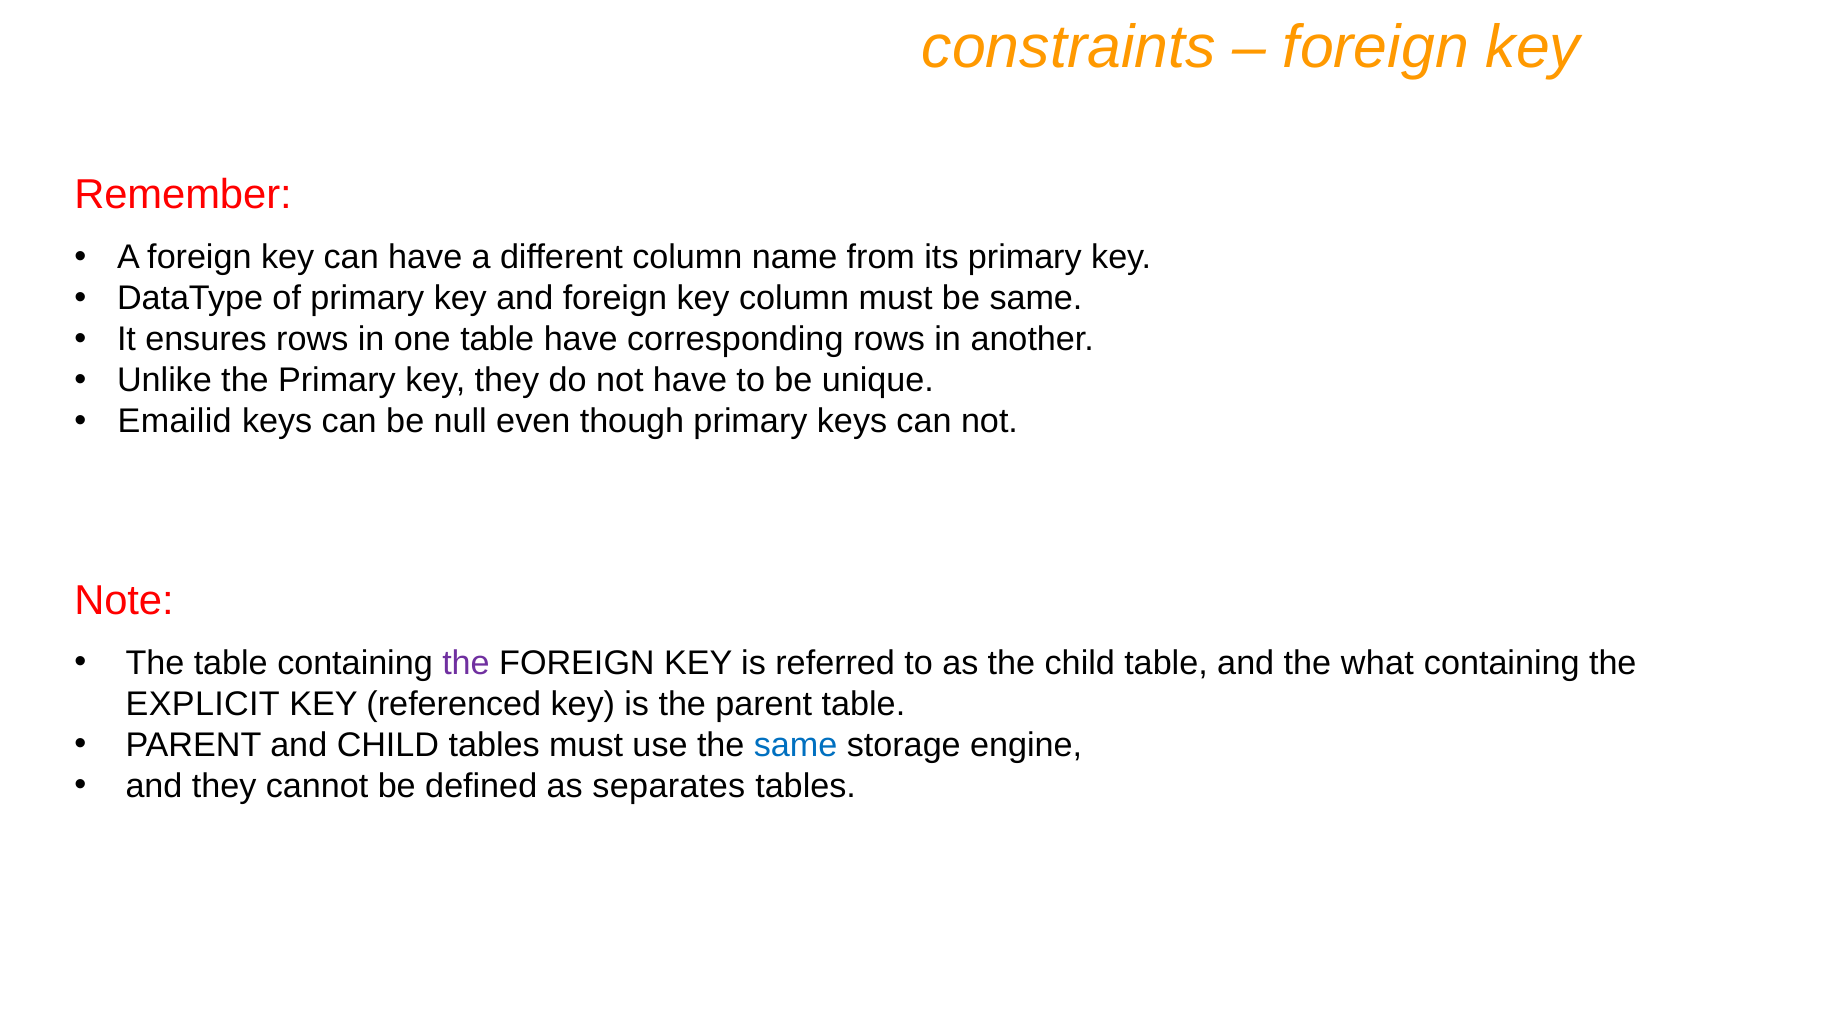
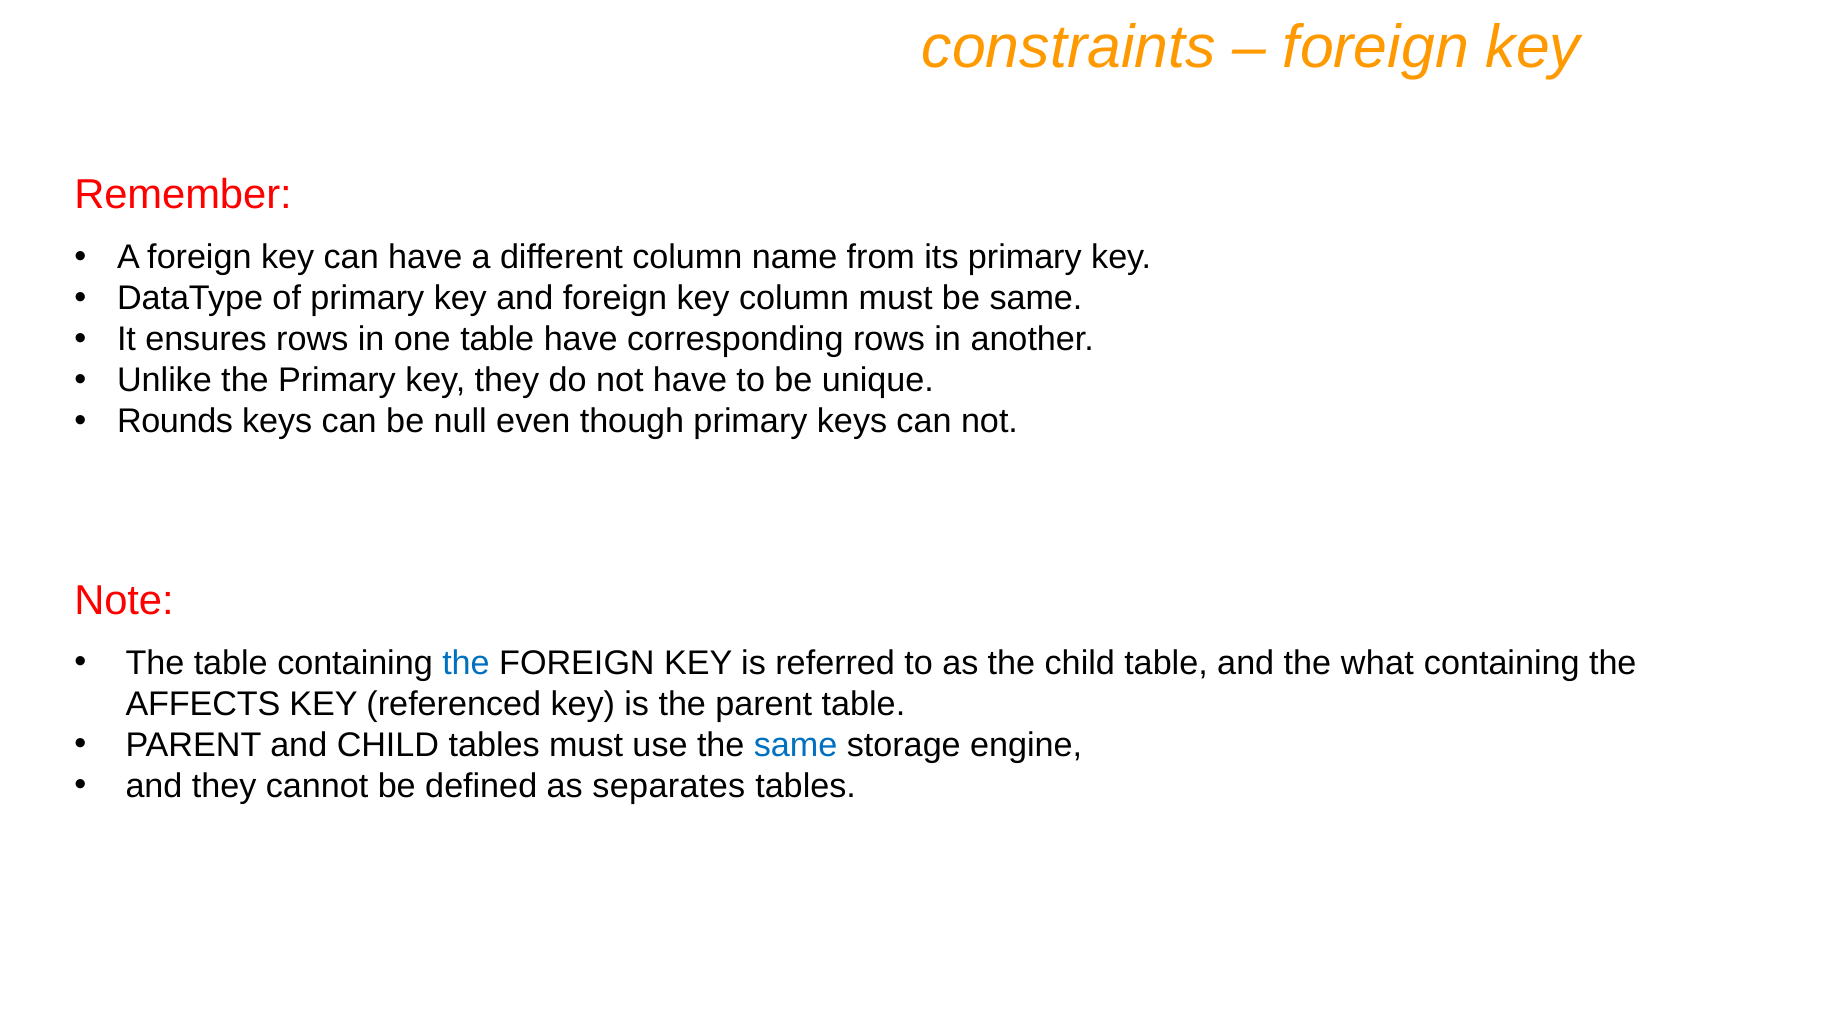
Emailid: Emailid -> Rounds
the at (466, 663) colour: purple -> blue
EXPLICIT: EXPLICIT -> AFFECTS
